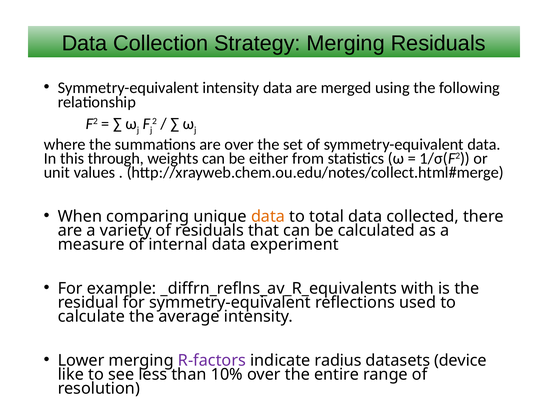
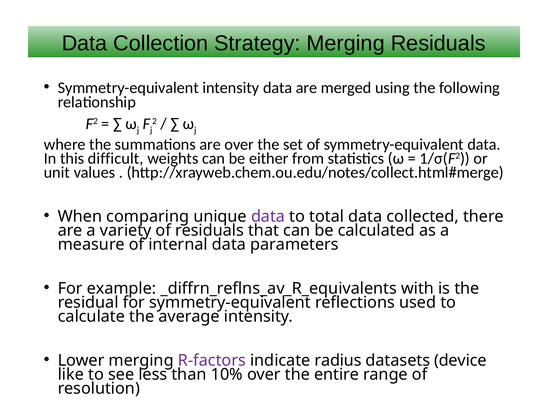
through: through -> difficult
data at (268, 216) colour: orange -> purple
experiment: experiment -> parameters
